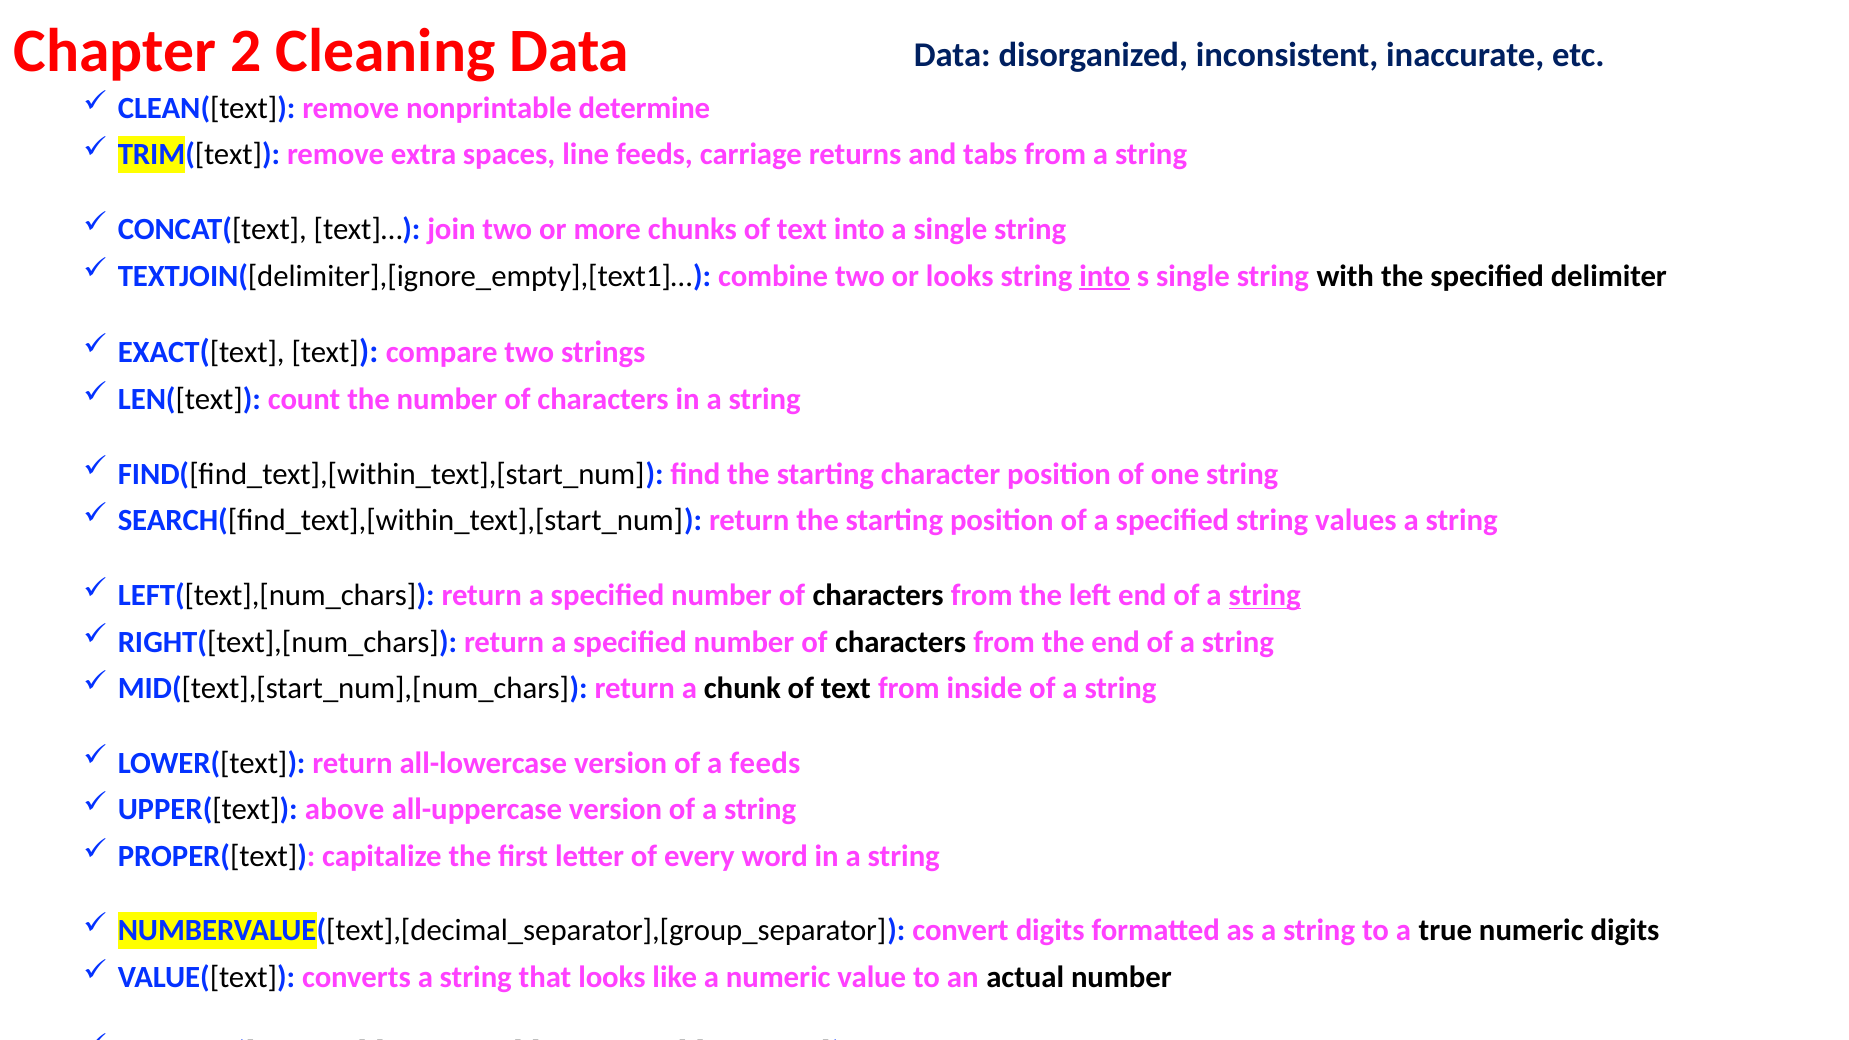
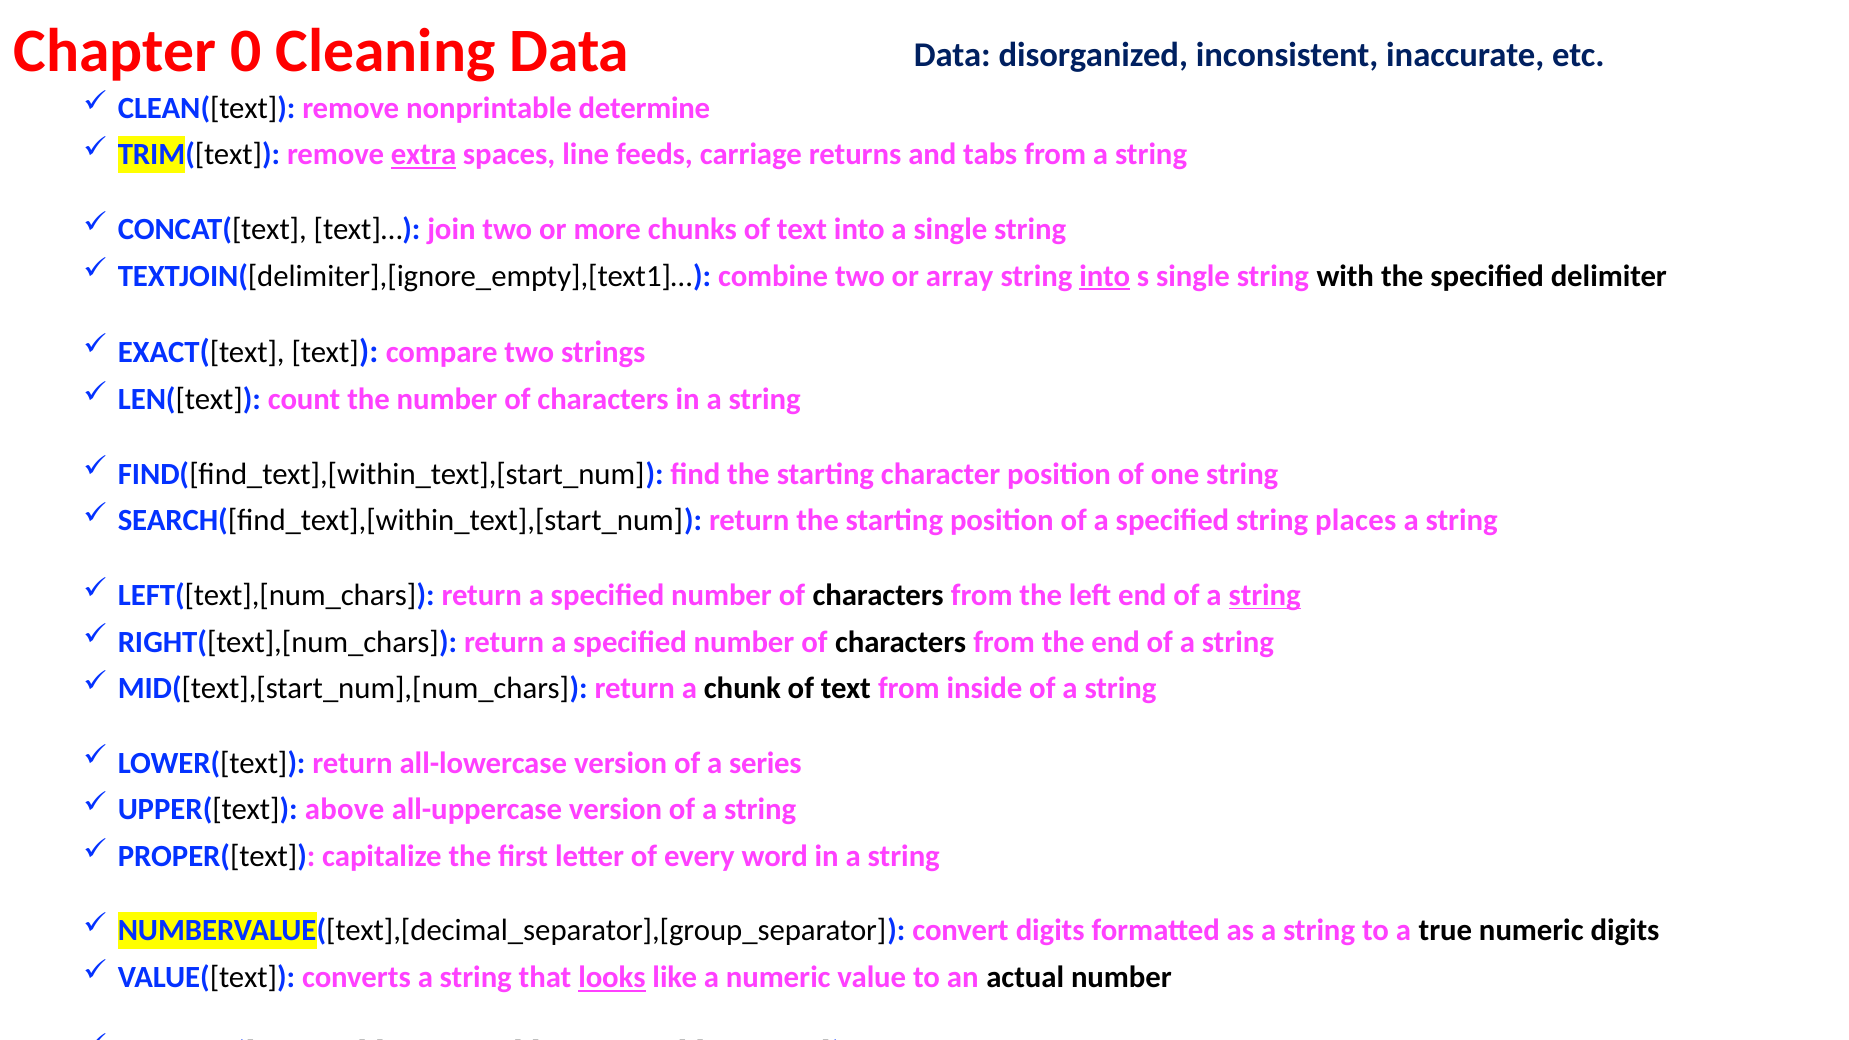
2: 2 -> 0
extra underline: none -> present
or looks: looks -> array
values: values -> places
a feeds: feeds -> series
looks at (612, 977) underline: none -> present
